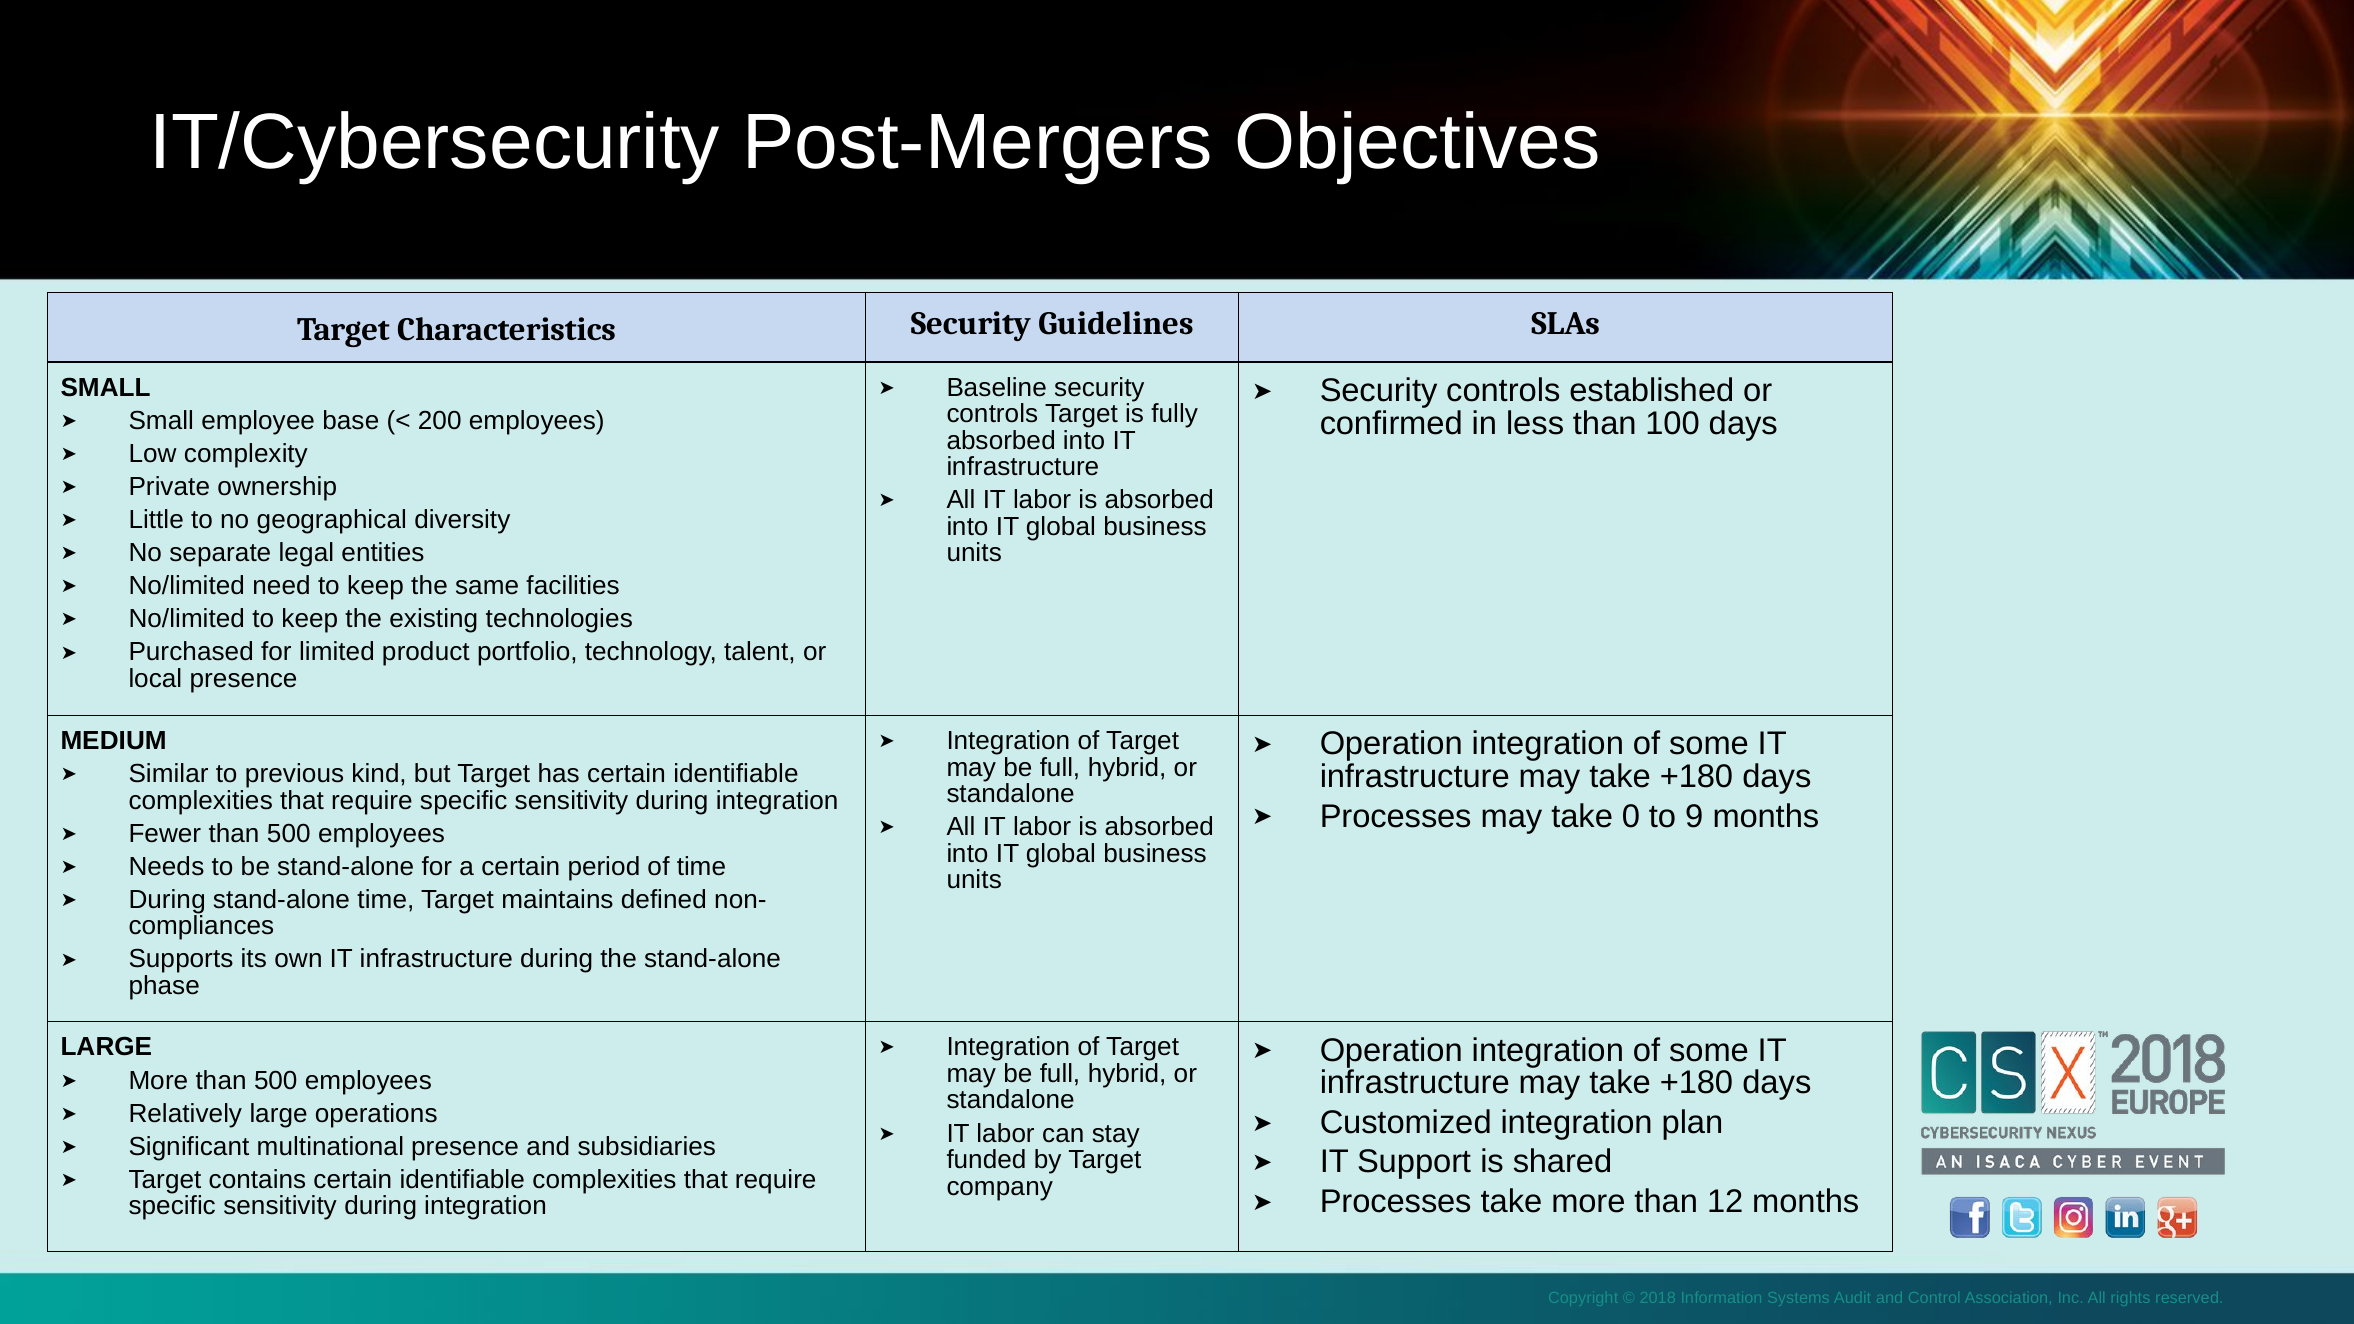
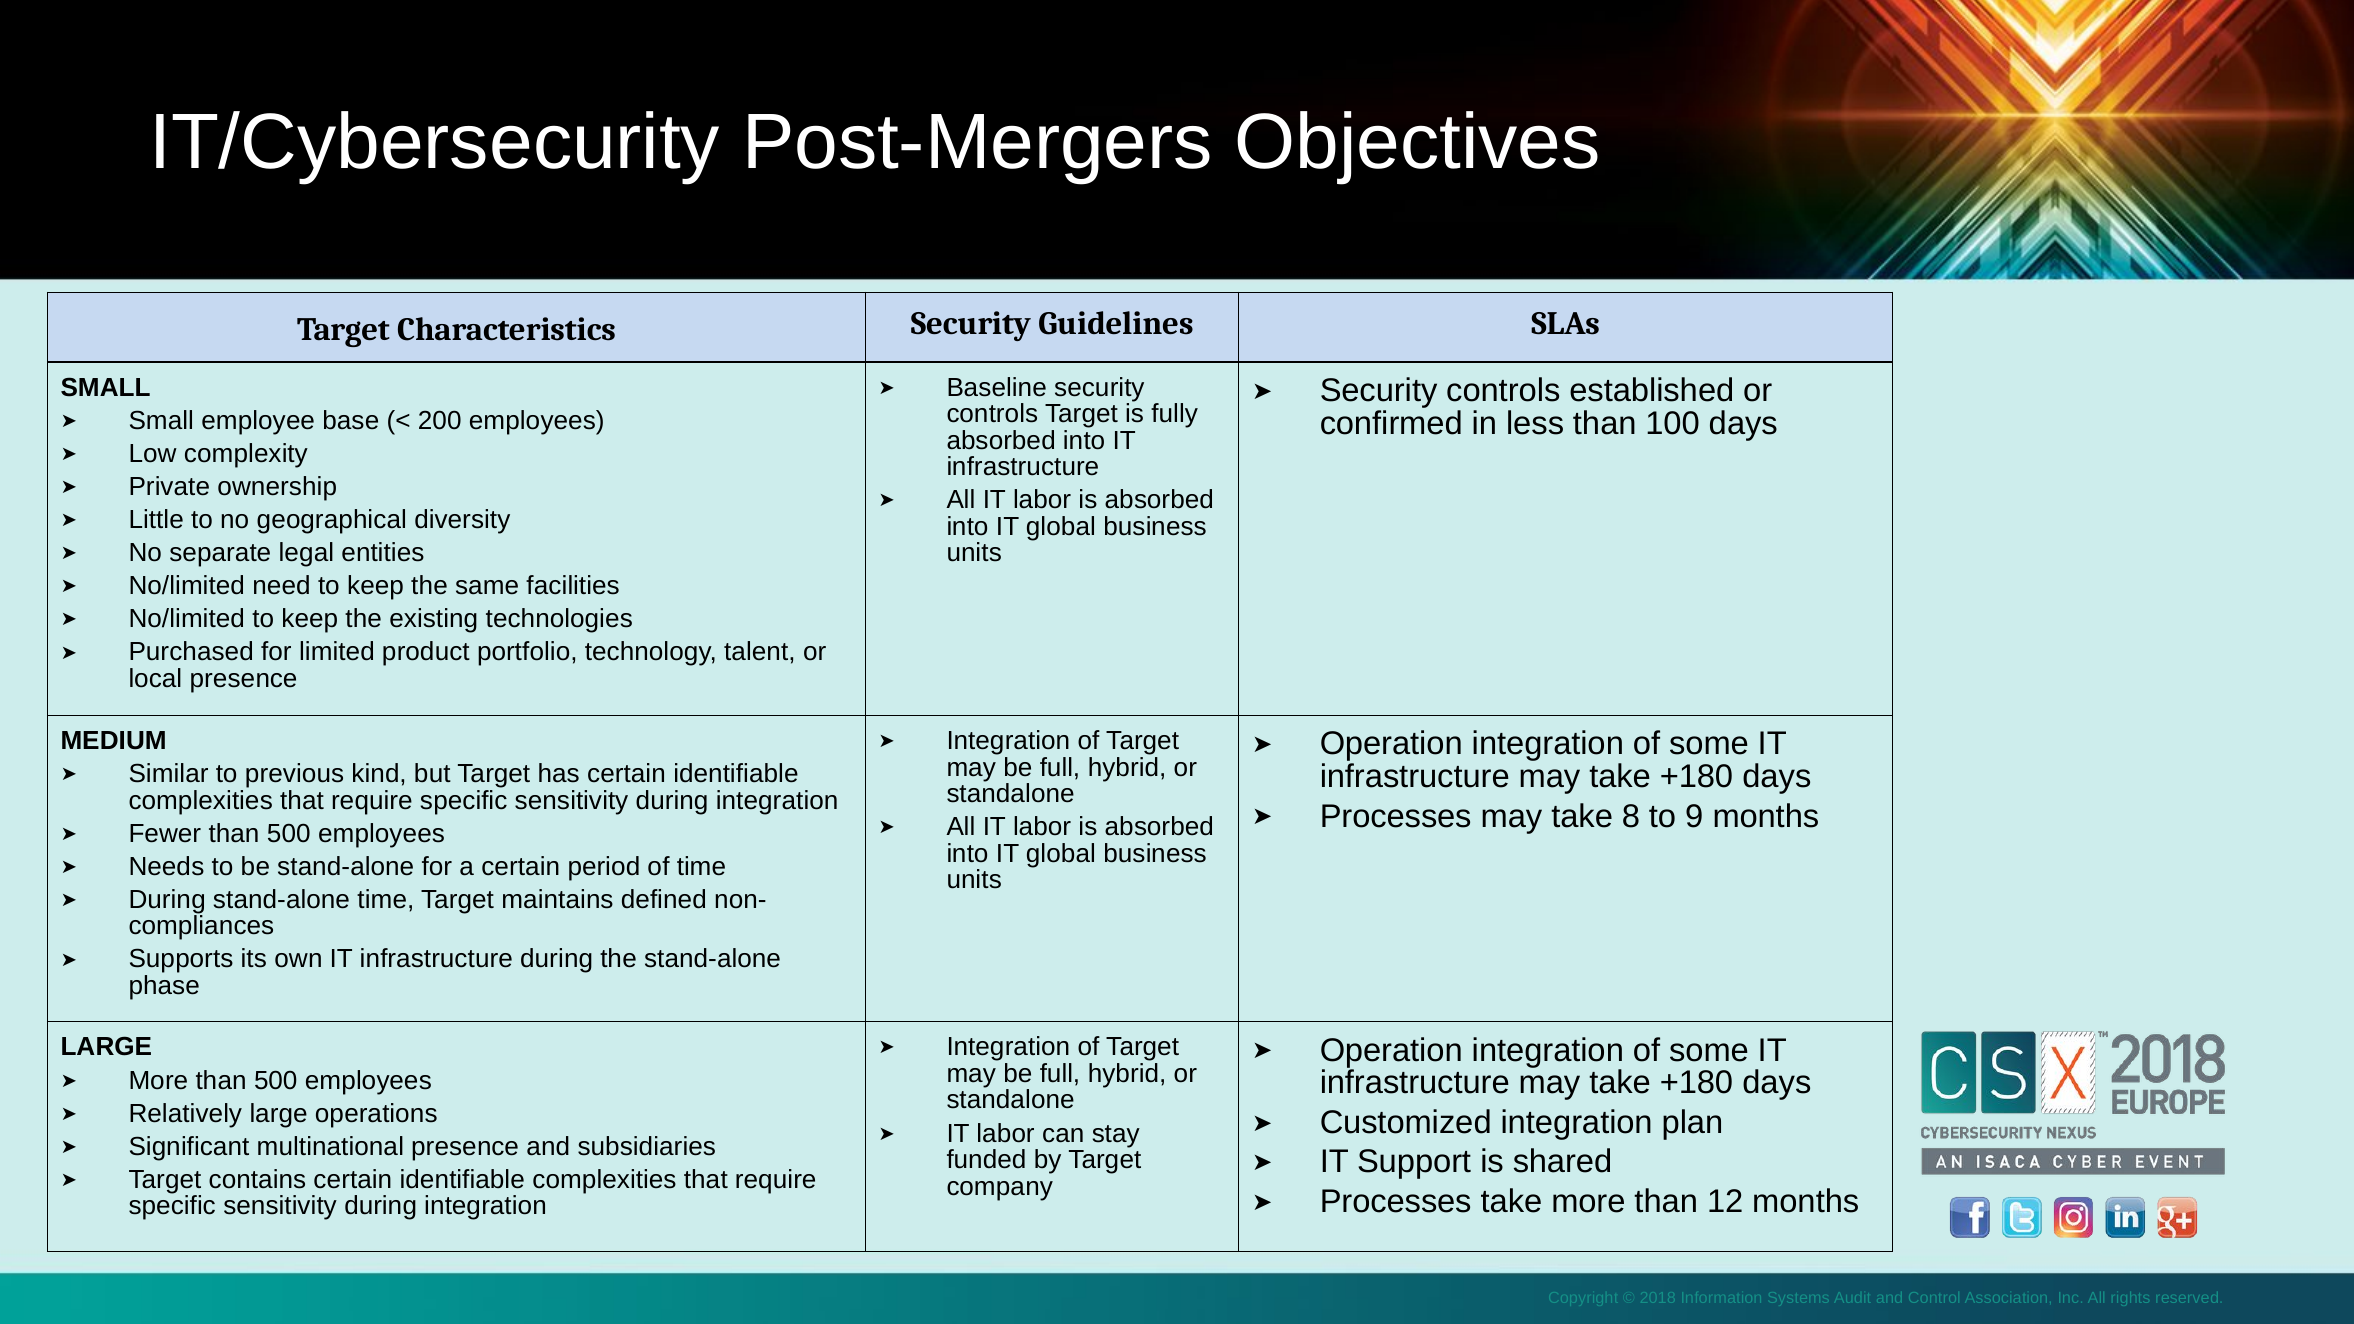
0: 0 -> 8
